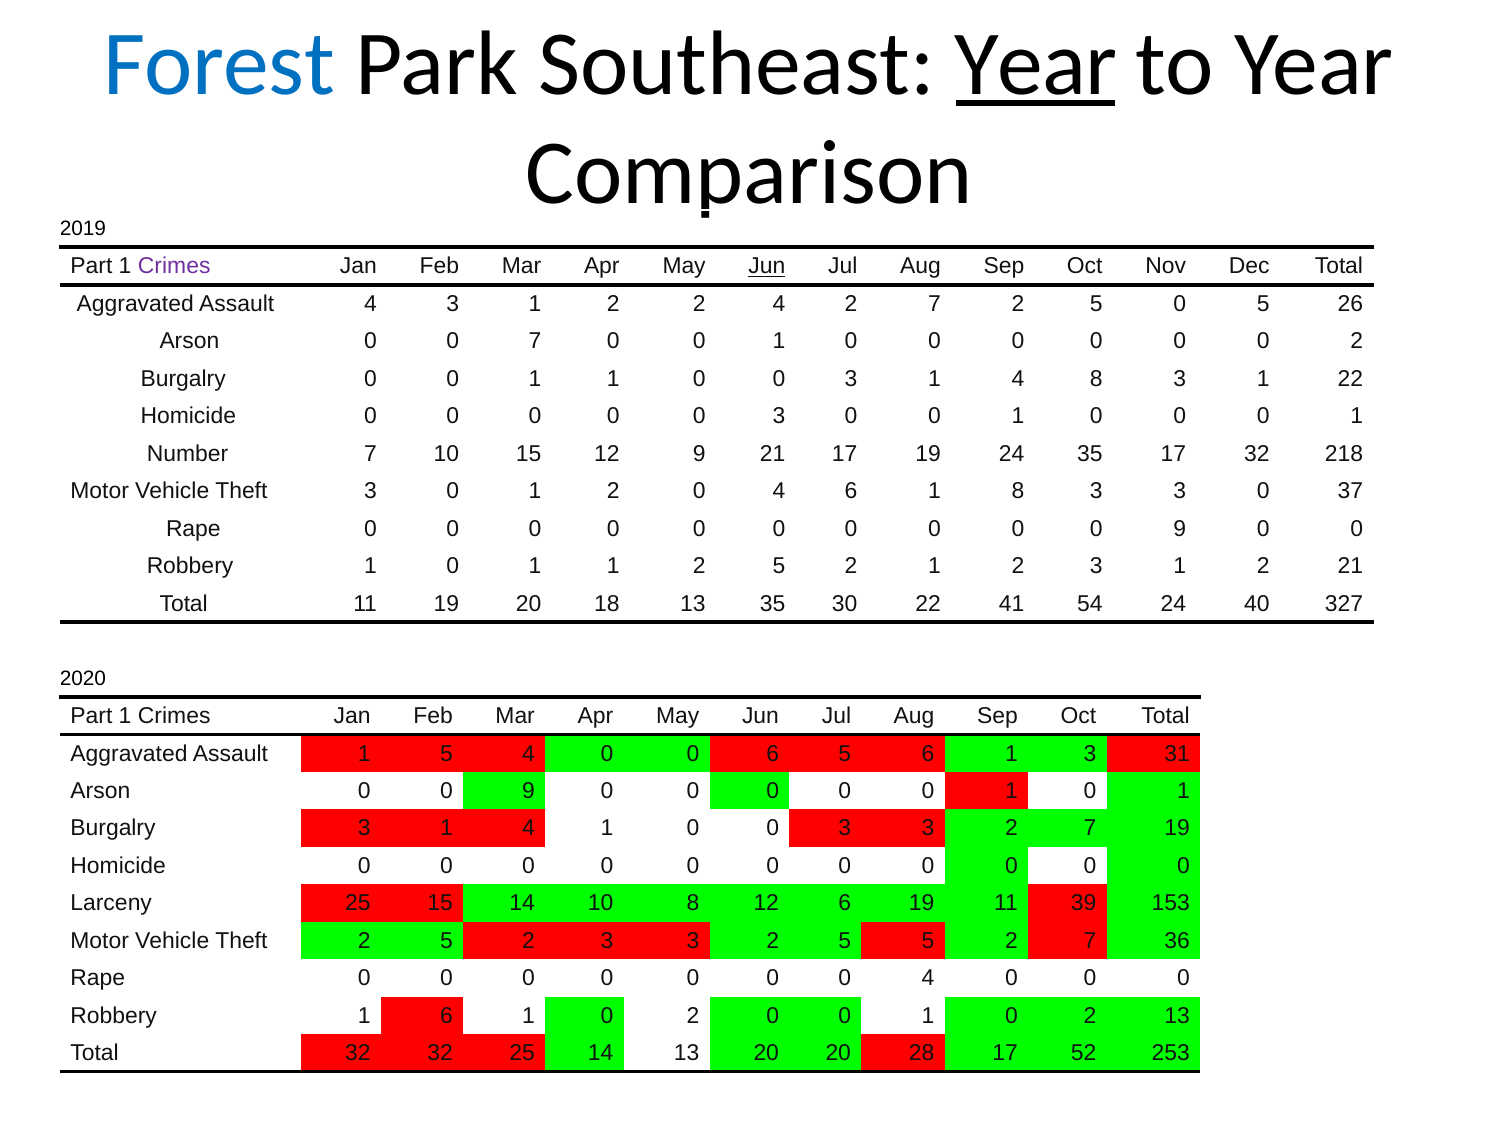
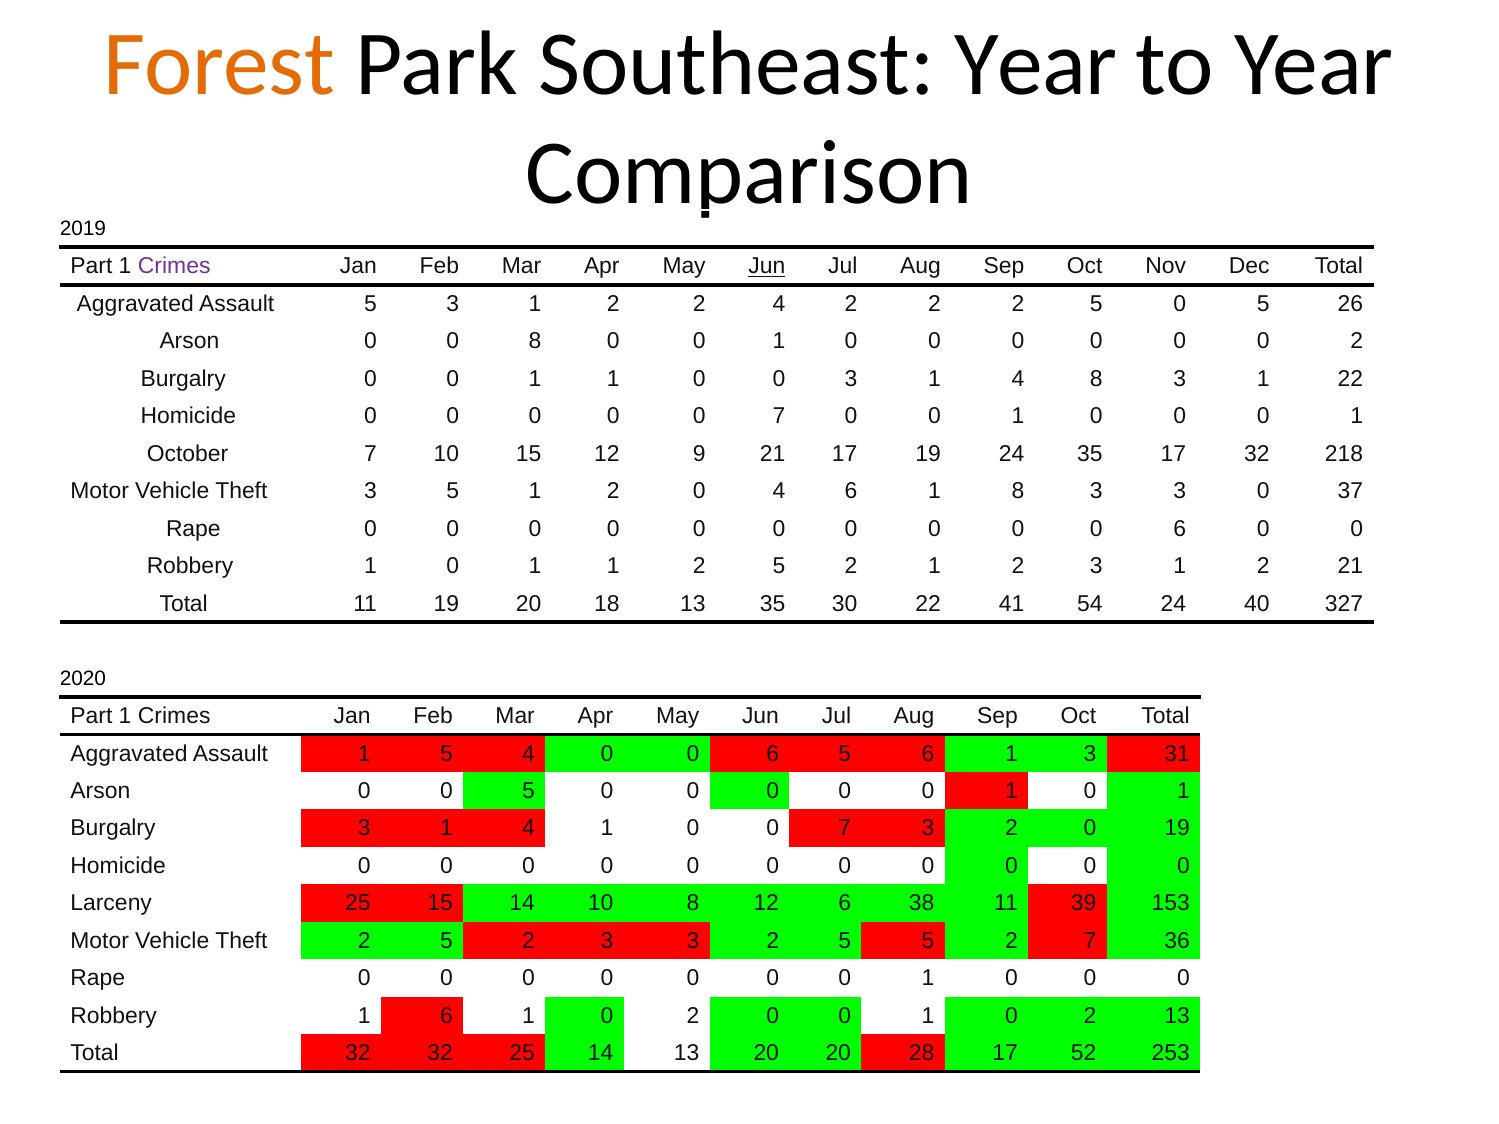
Forest colour: blue -> orange
Year at (1036, 64) underline: present -> none
Assault 4: 4 -> 5
4 2 7: 7 -> 2
0 7: 7 -> 8
0 0 0 3: 3 -> 7
Number: Number -> October
Theft 3 0: 0 -> 5
0 0 0 9: 9 -> 6
Arson 0 0 9: 9 -> 5
3 at (845, 829): 3 -> 7
3 2 7: 7 -> 0
6 19: 19 -> 38
4 at (928, 978): 4 -> 1
